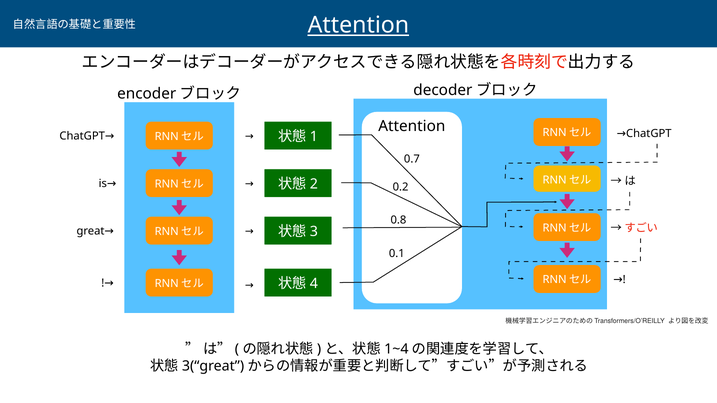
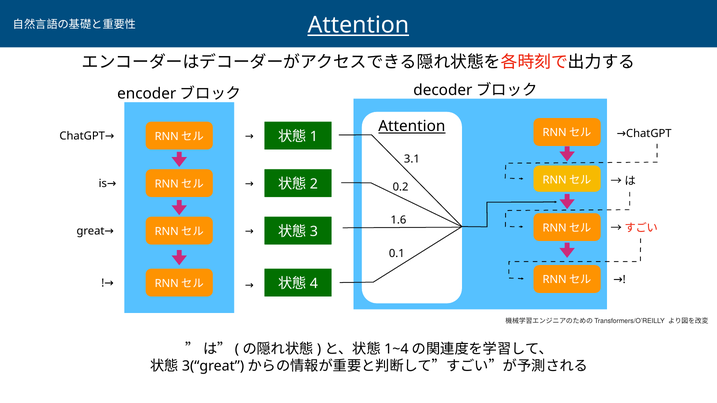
Attention at (412, 126) underline: none -> present
0.7: 0.7 -> 3.1
0.8: 0.8 -> 1.6
